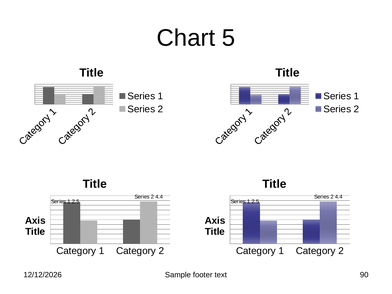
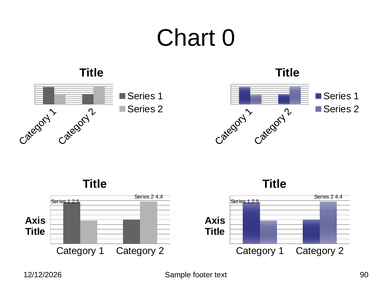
5: 5 -> 0
